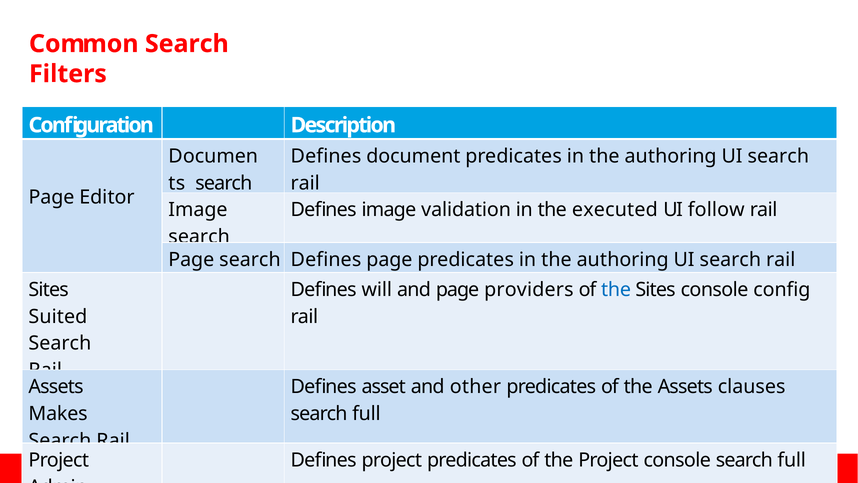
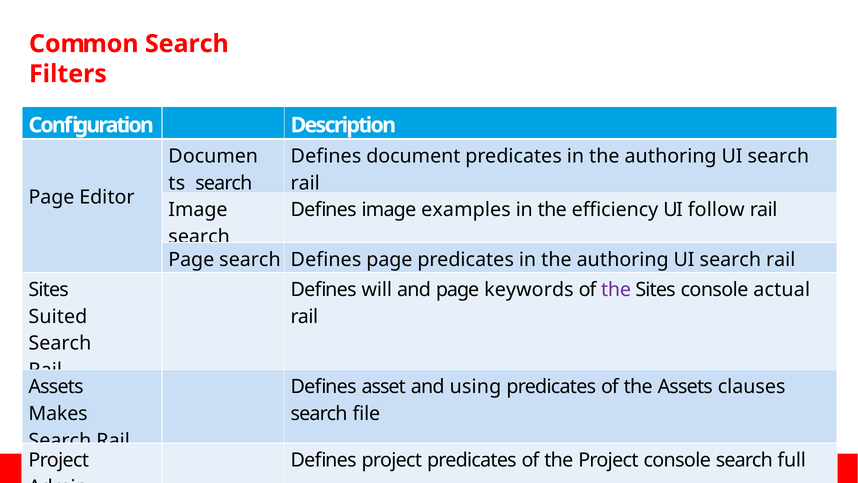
validation: validation -> examples
executed: executed -> efficiency
providers: providers -> keywords
the at (616, 290) colour: blue -> purple
config: config -> actual
other: other -> using
full at (366, 413): full -> file
